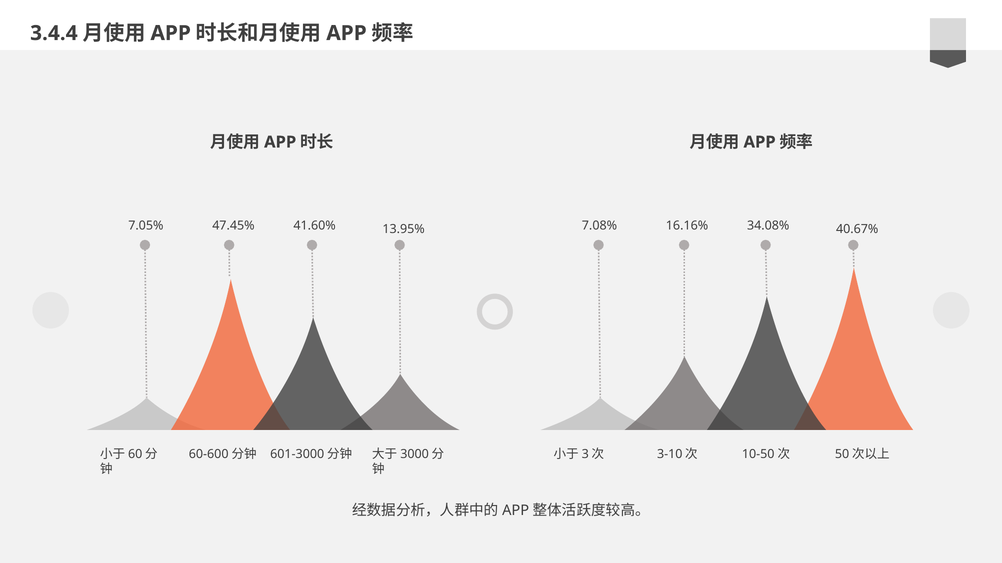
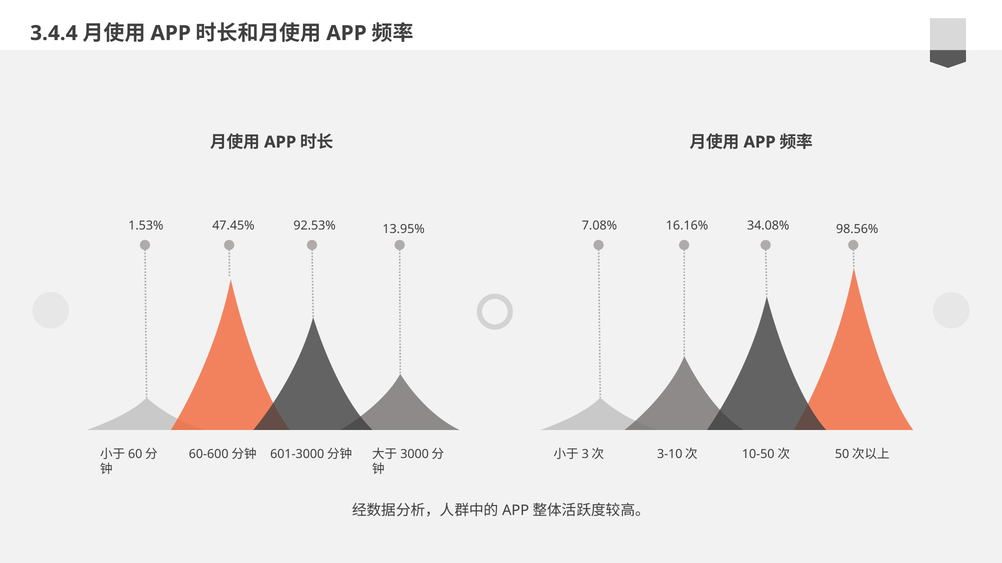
41.60%: 41.60% -> 92.53%
40.67%: 40.67% -> 98.56%
7.05%: 7.05% -> 1.53%
